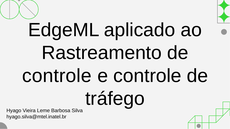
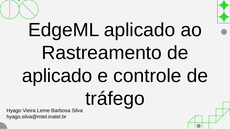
controle at (57, 76): controle -> aplicado
